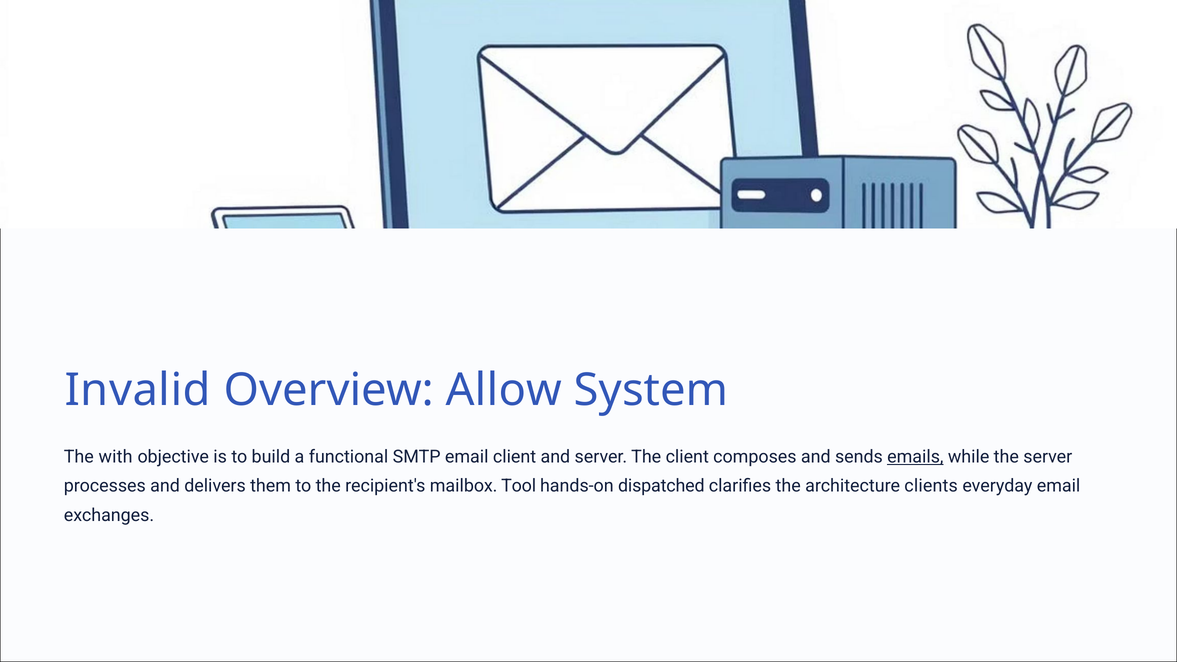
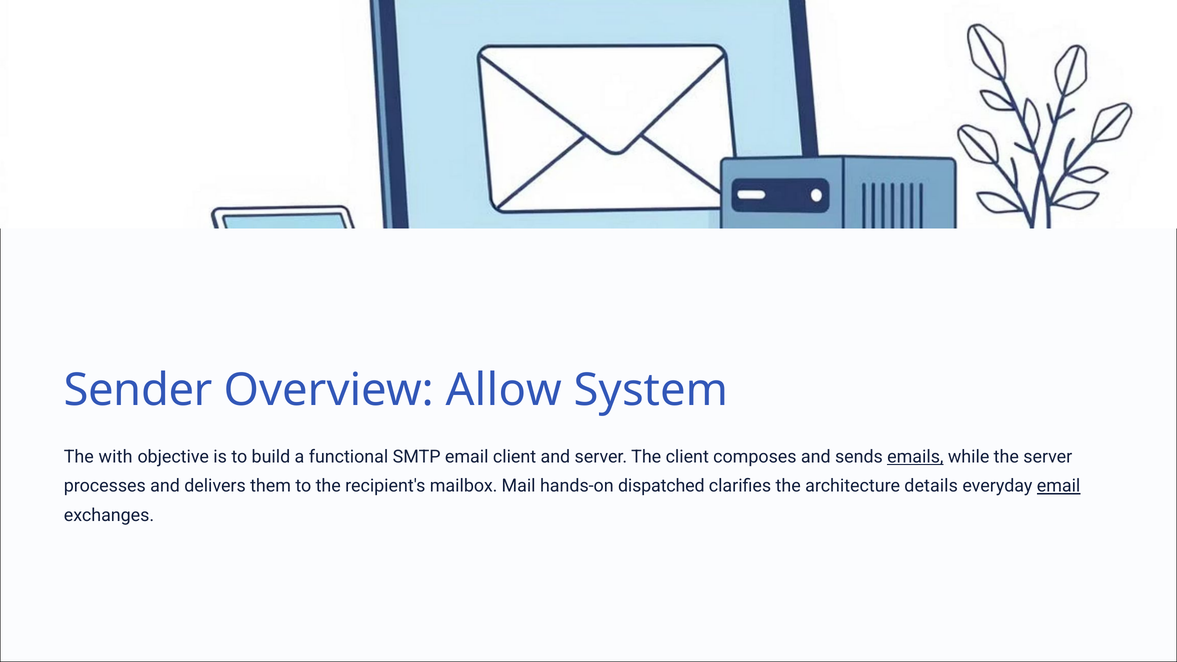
Invalid: Invalid -> Sender
Tool: Tool -> Mail
clients: clients -> details
email at (1059, 486) underline: none -> present
